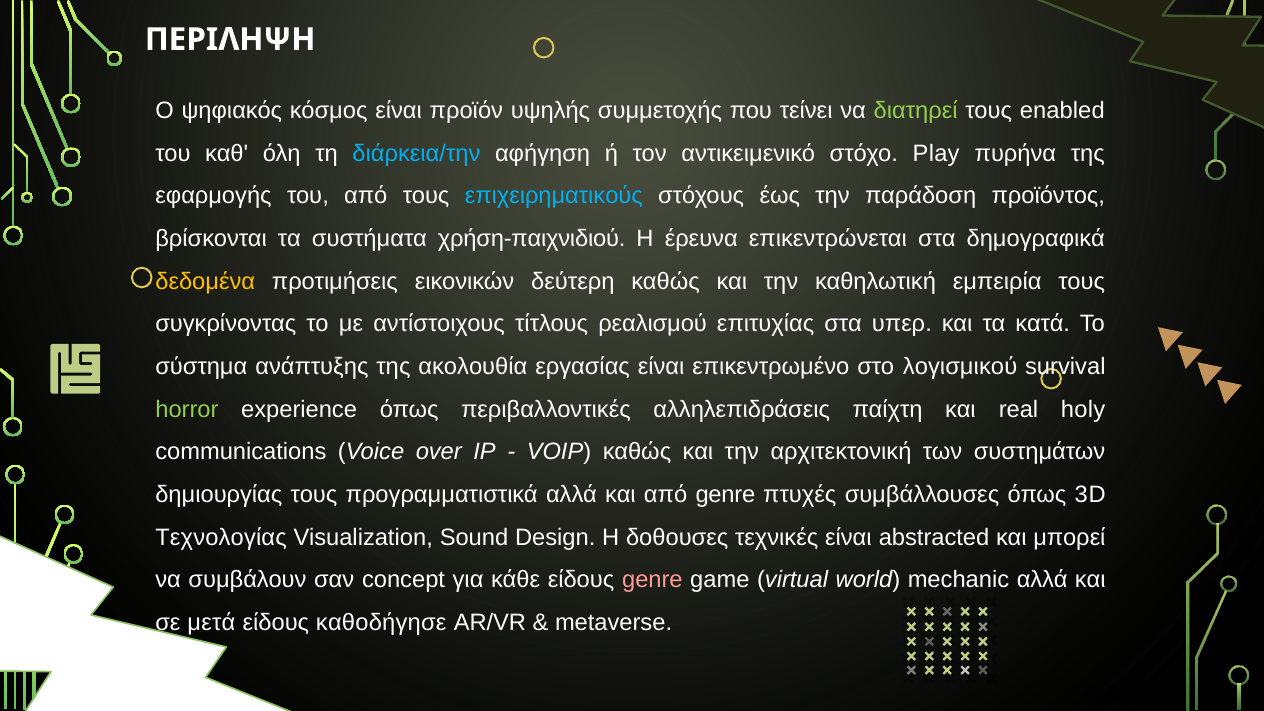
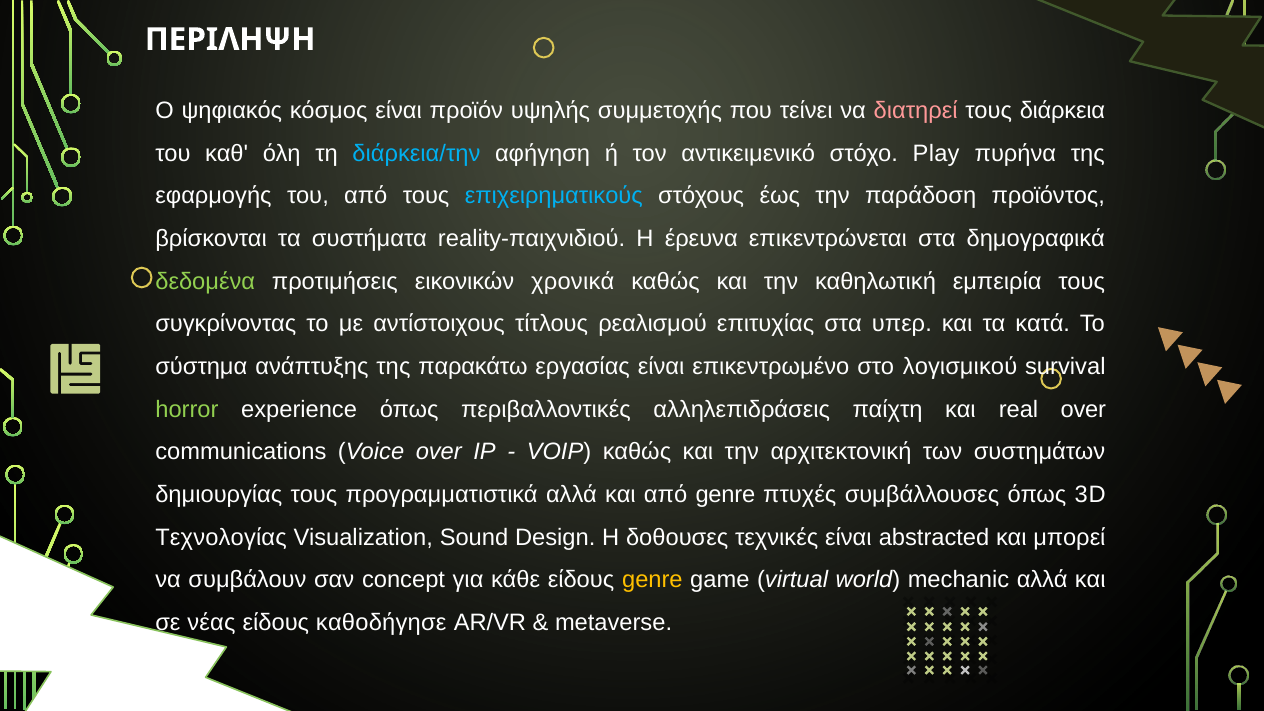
διατηρεί colour: light green -> pink
enabled: enabled -> διάρκεια
χρήση-παιχνιδιού: χρήση-παιχνιδιού -> reality-παιχνιδιού
δεδομένα colour: yellow -> light green
δεύτερη: δεύτερη -> χρονικά
ακολουθία: ακολουθία -> παρακάτω
real holy: holy -> over
genre at (652, 580) colour: pink -> yellow
μετά: μετά -> νέας
